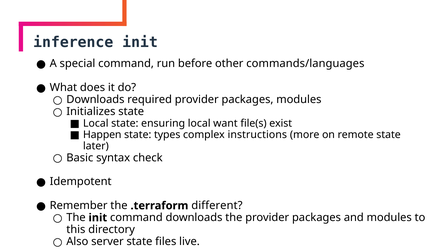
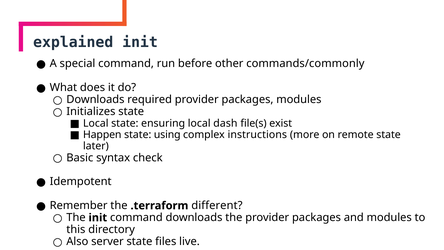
inference: inference -> explained
commands/languages: commands/languages -> commands/commonly
want: want -> dash
types: types -> using
